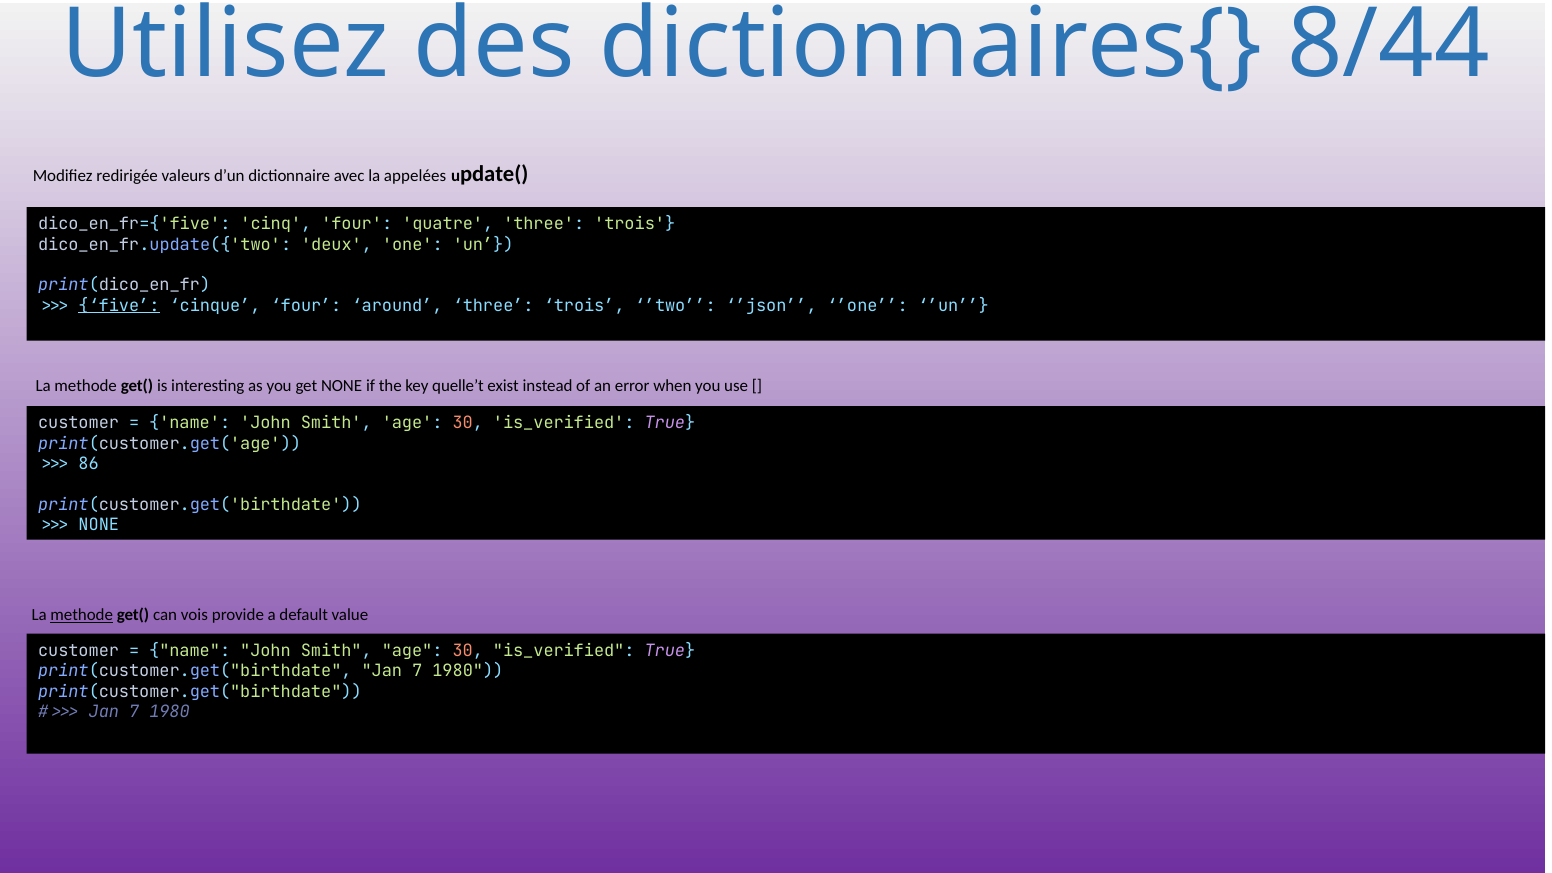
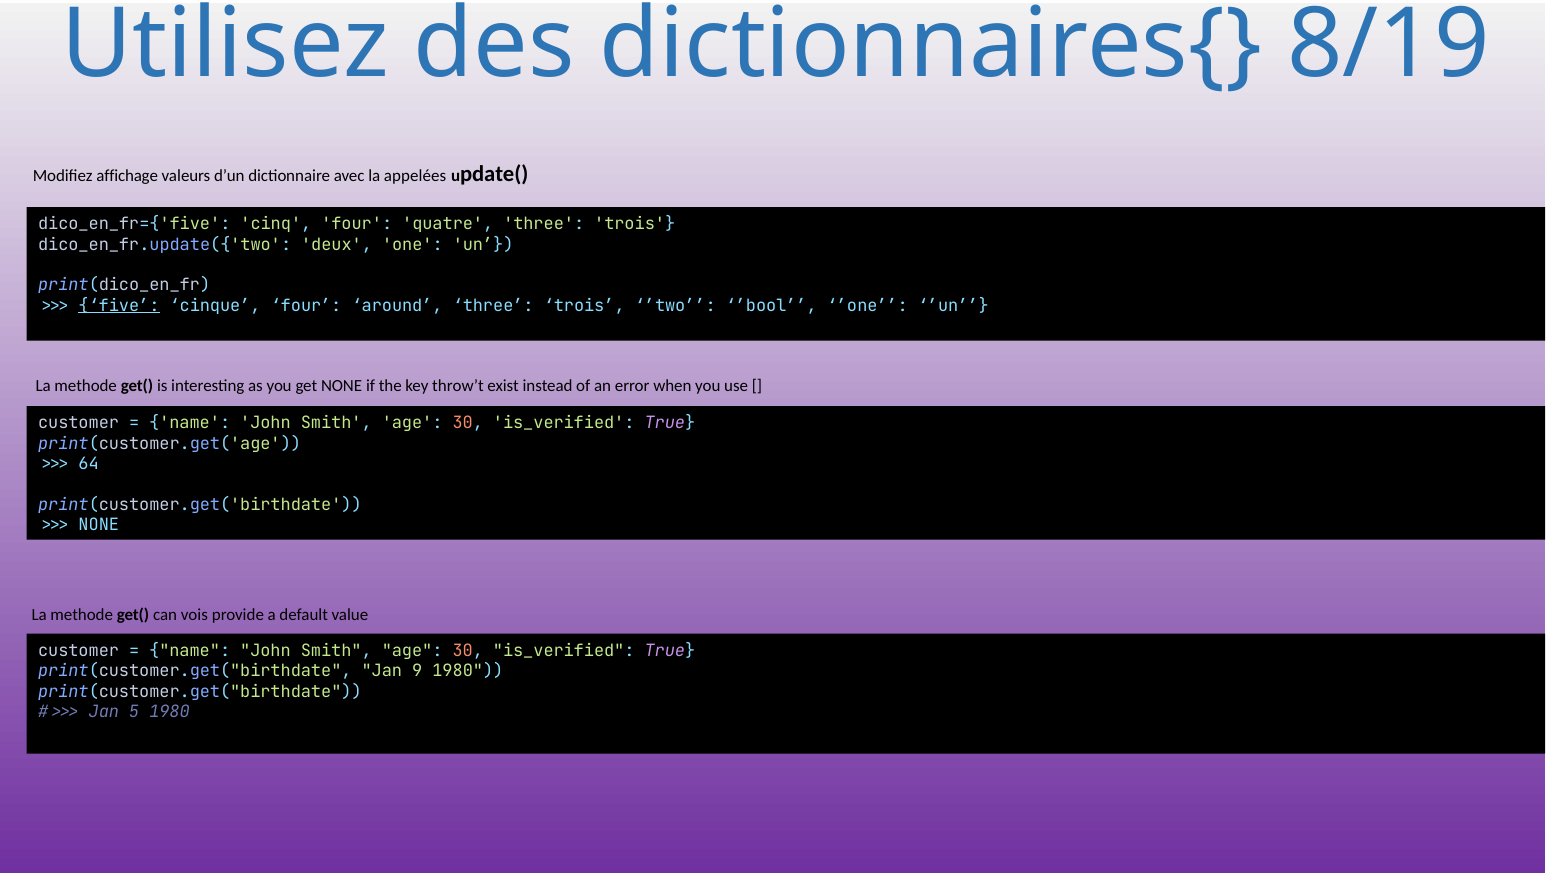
8/44: 8/44 -> 8/19
redirigée: redirigée -> affichage
’json: ’json -> ’bool
quelle’t: quelle’t -> throw’t
86: 86 -> 64
methode at (82, 615) underline: present -> none
print(customer.get("birthdate Jan 7: 7 -> 9
7 at (134, 712): 7 -> 5
